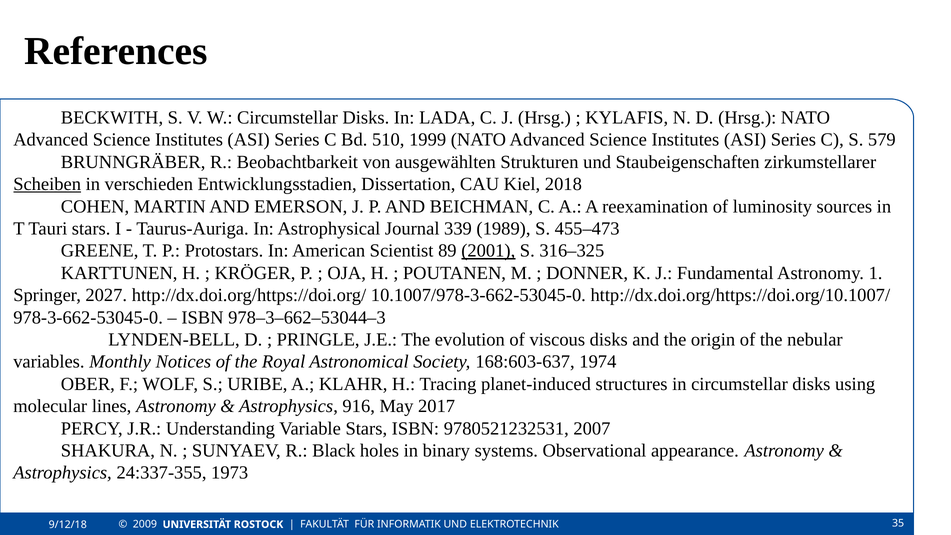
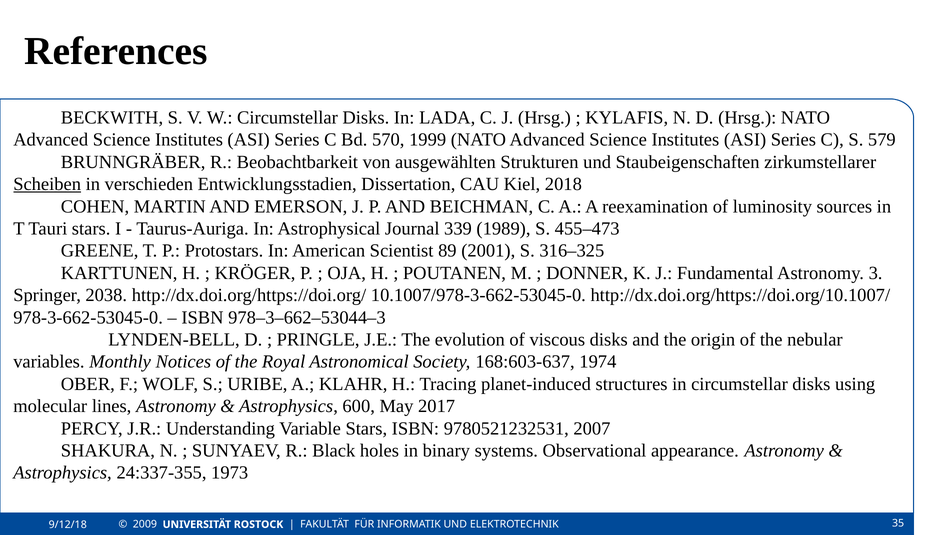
510: 510 -> 570
2001 underline: present -> none
1: 1 -> 3
2027: 2027 -> 2038
916: 916 -> 600
